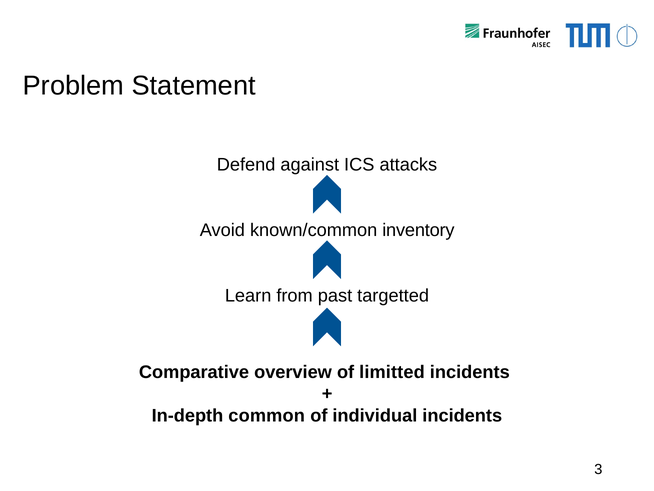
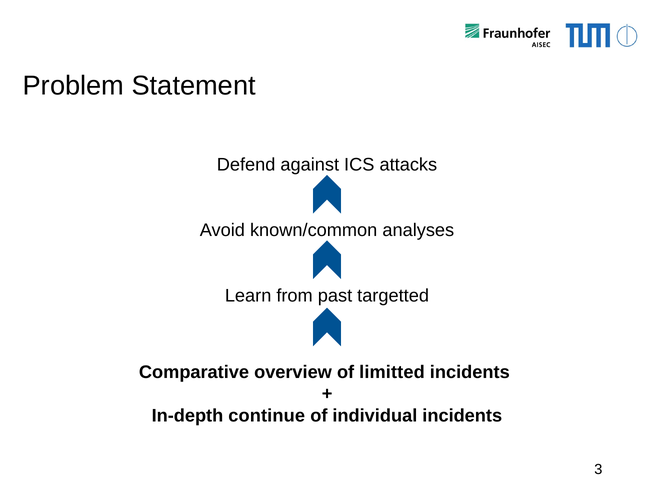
inventory: inventory -> analyses
common: common -> continue
